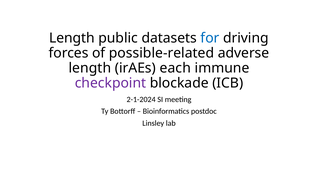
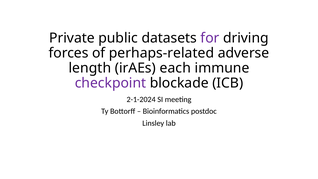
Length at (72, 38): Length -> Private
for colour: blue -> purple
possible-related: possible-related -> perhaps-related
